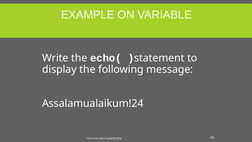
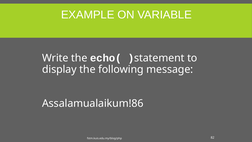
Assalamualaikum!24: Assalamualaikum!24 -> Assalamualaikum!86
